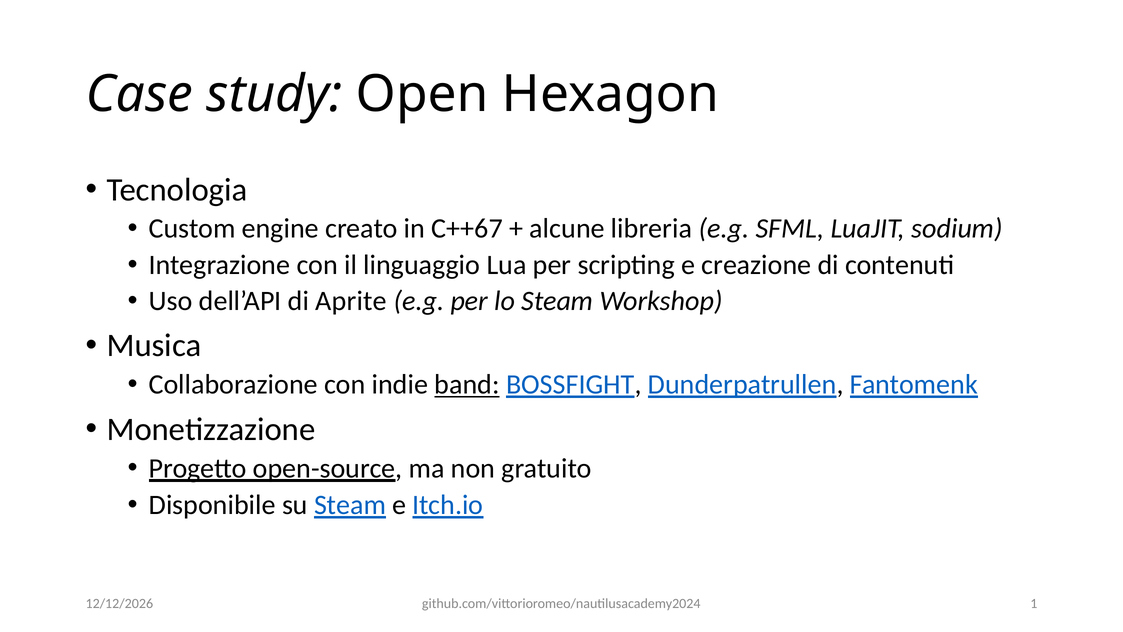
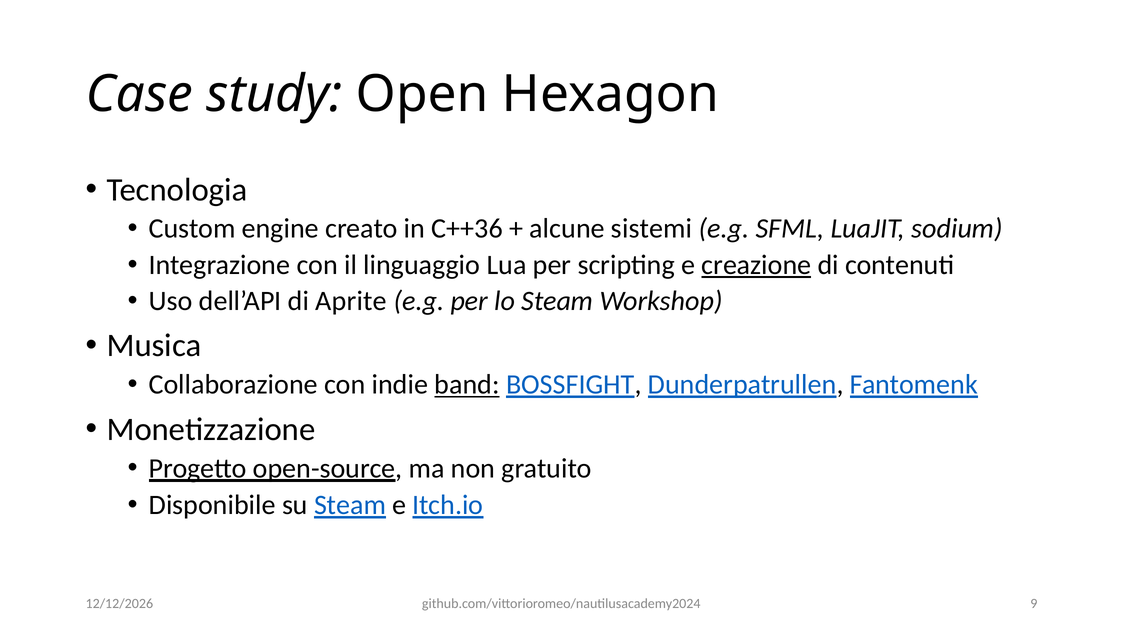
C++67: C++67 -> C++36
libreria: libreria -> sistemi
creazione underline: none -> present
1: 1 -> 9
